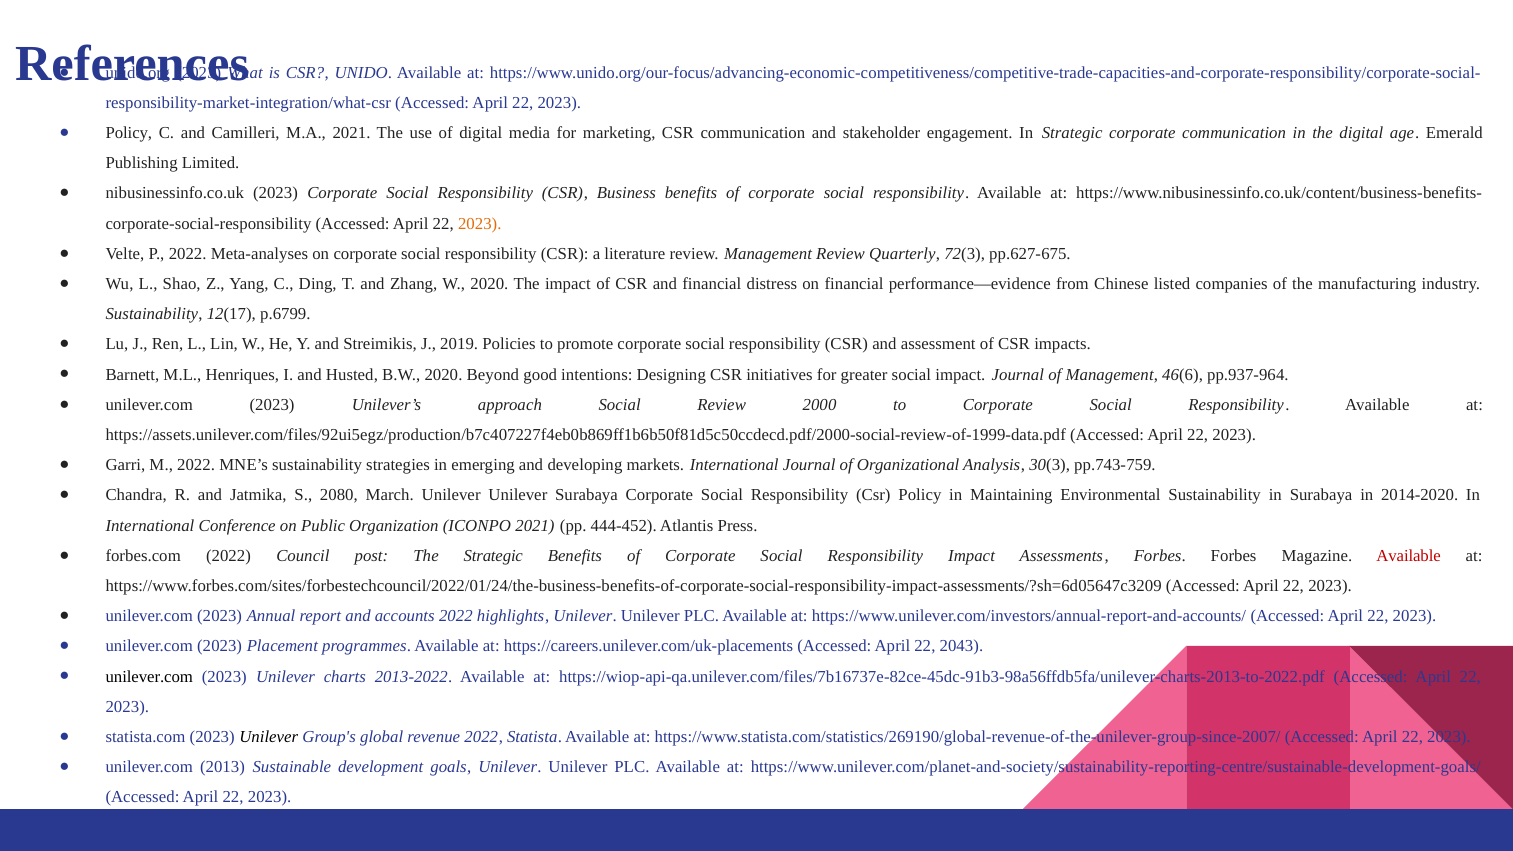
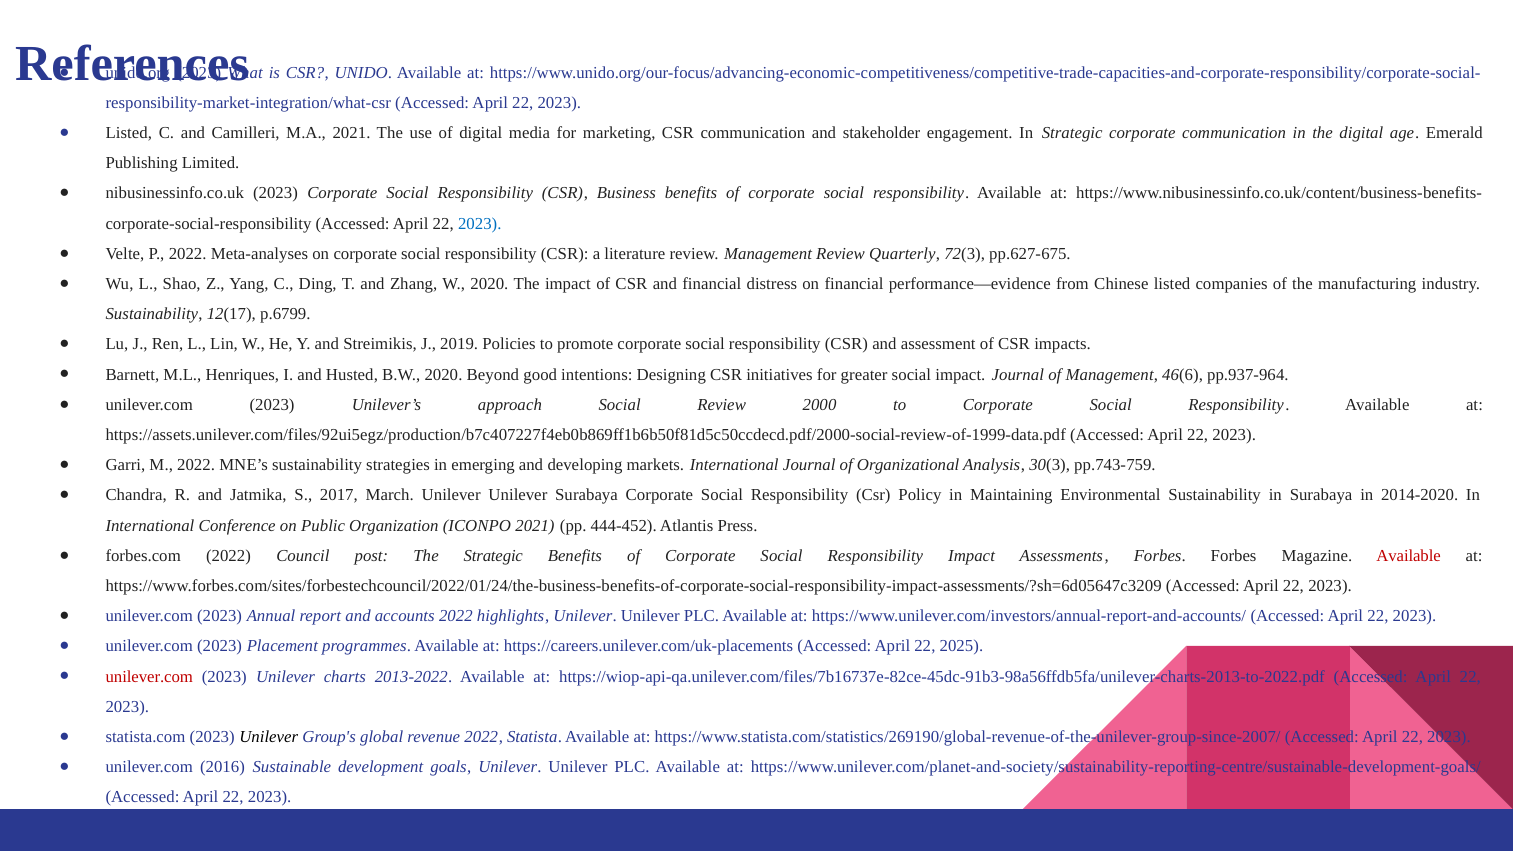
Policy at (129, 133): Policy -> Listed
2023 at (480, 224) colour: orange -> blue
2080: 2080 -> 2017
2043: 2043 -> 2025
unilever.com at (149, 677) colour: black -> red
2013: 2013 -> 2016
